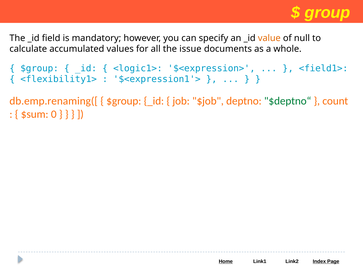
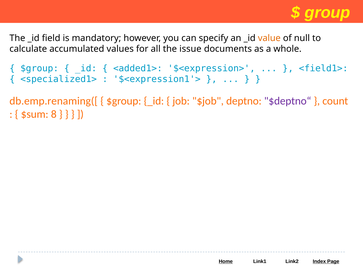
<logic1>: <logic1> -> <added1>
<flexibility1>: <flexibility1> -> <specialized1>
$deptno“ colour: green -> purple
0: 0 -> 8
